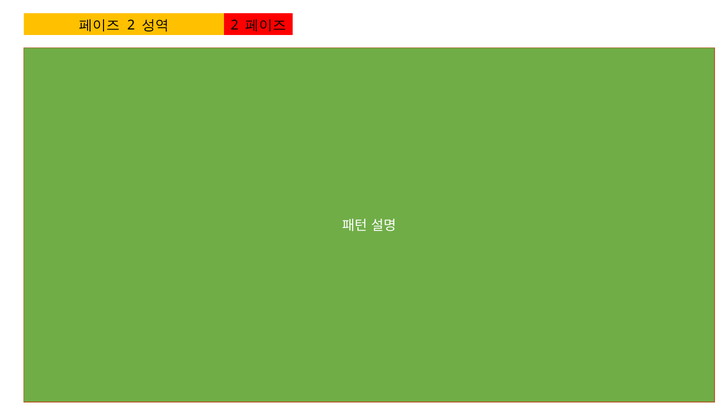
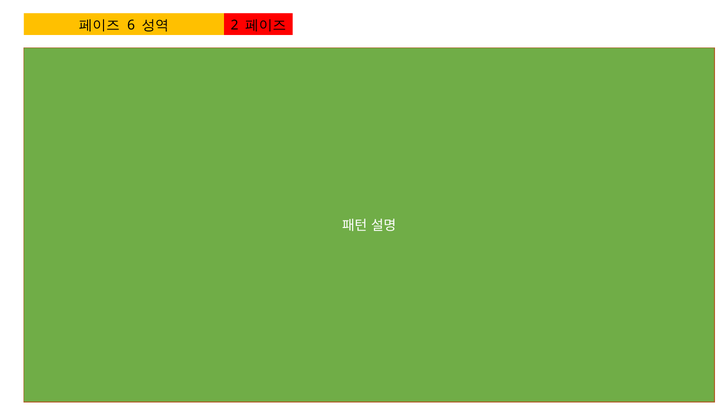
2 at (131, 25): 2 -> 6
